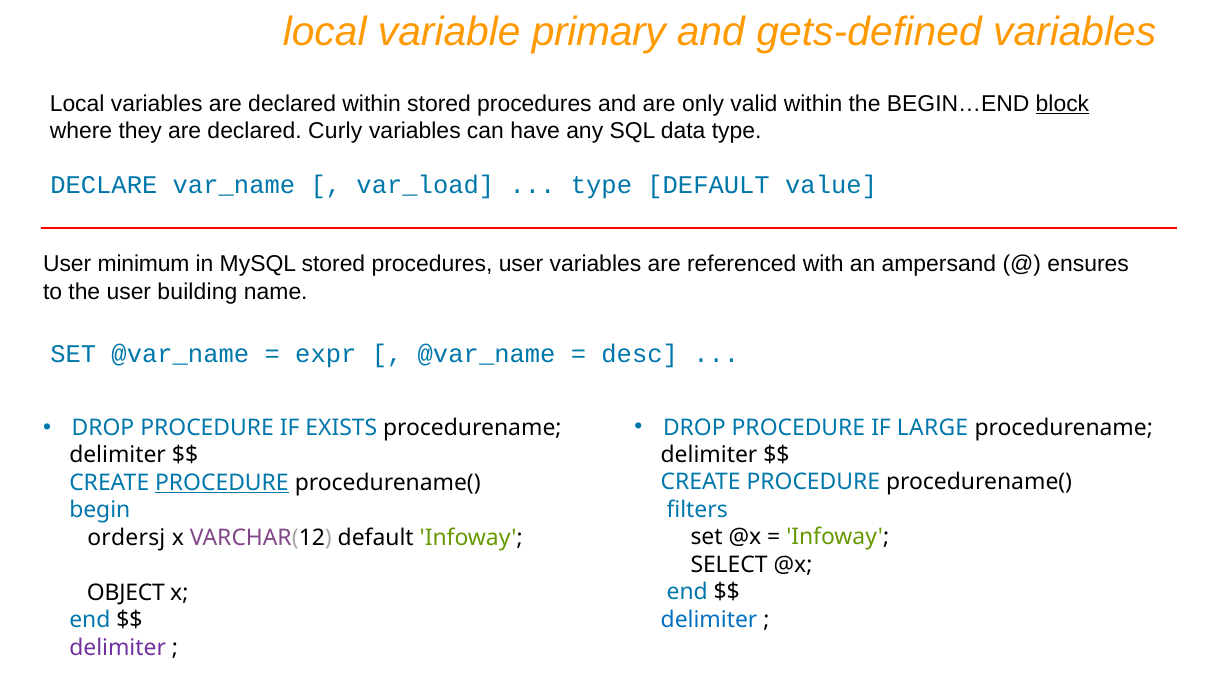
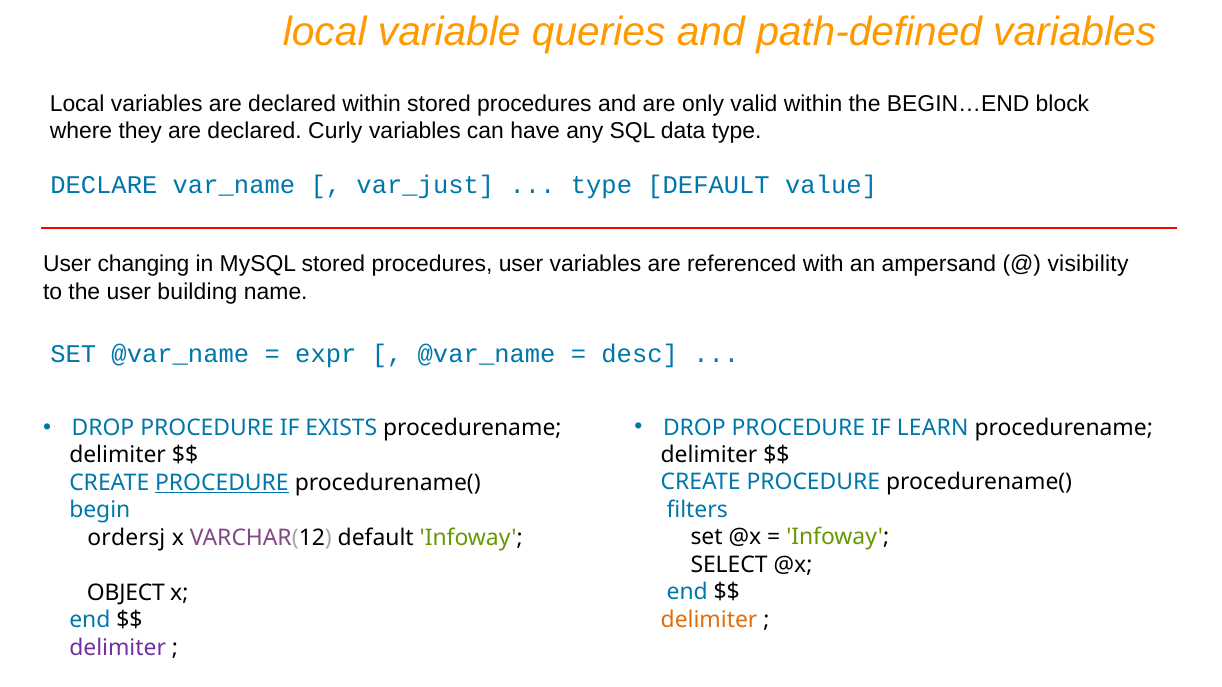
primary: primary -> queries
gets-defined: gets-defined -> path-defined
block underline: present -> none
var_load: var_load -> var_just
minimum: minimum -> changing
ensures: ensures -> visibility
LARGE: LARGE -> LEARN
delimiter at (709, 620) colour: blue -> orange
